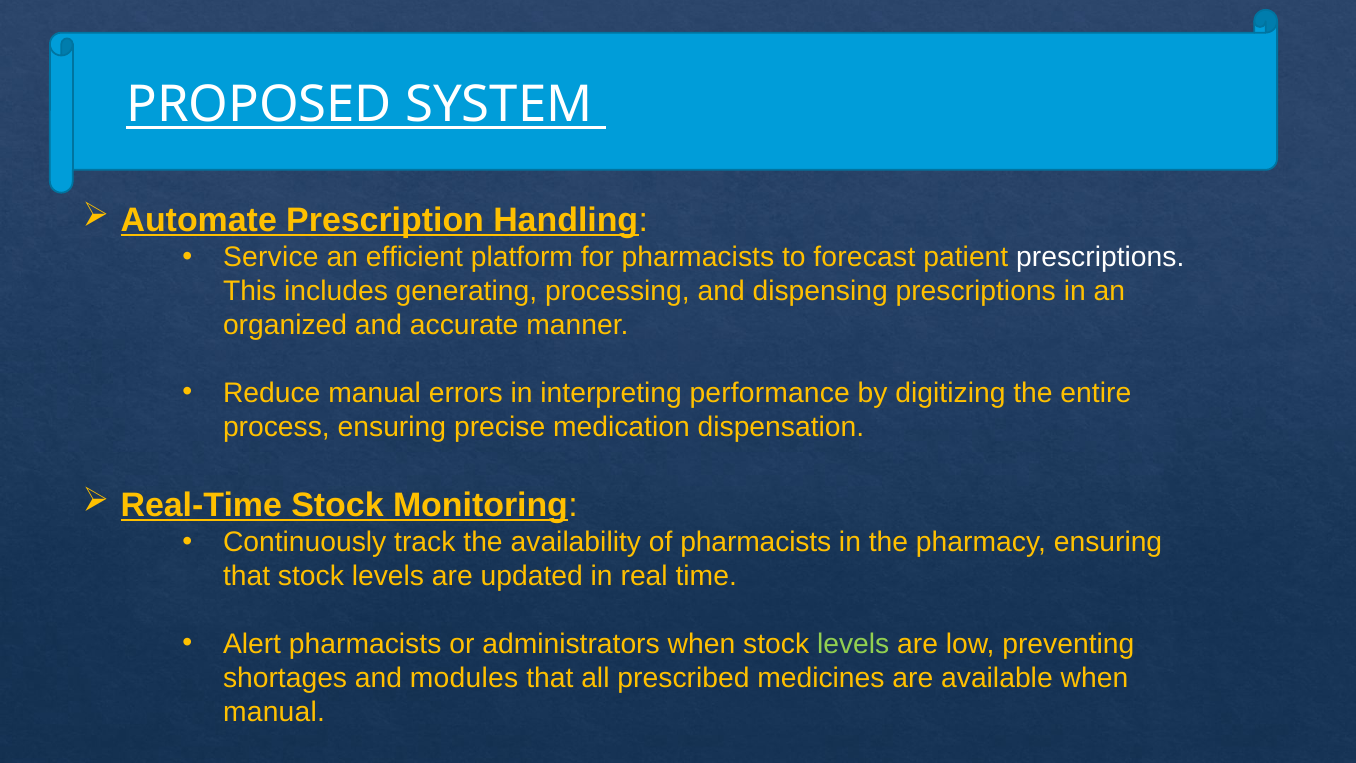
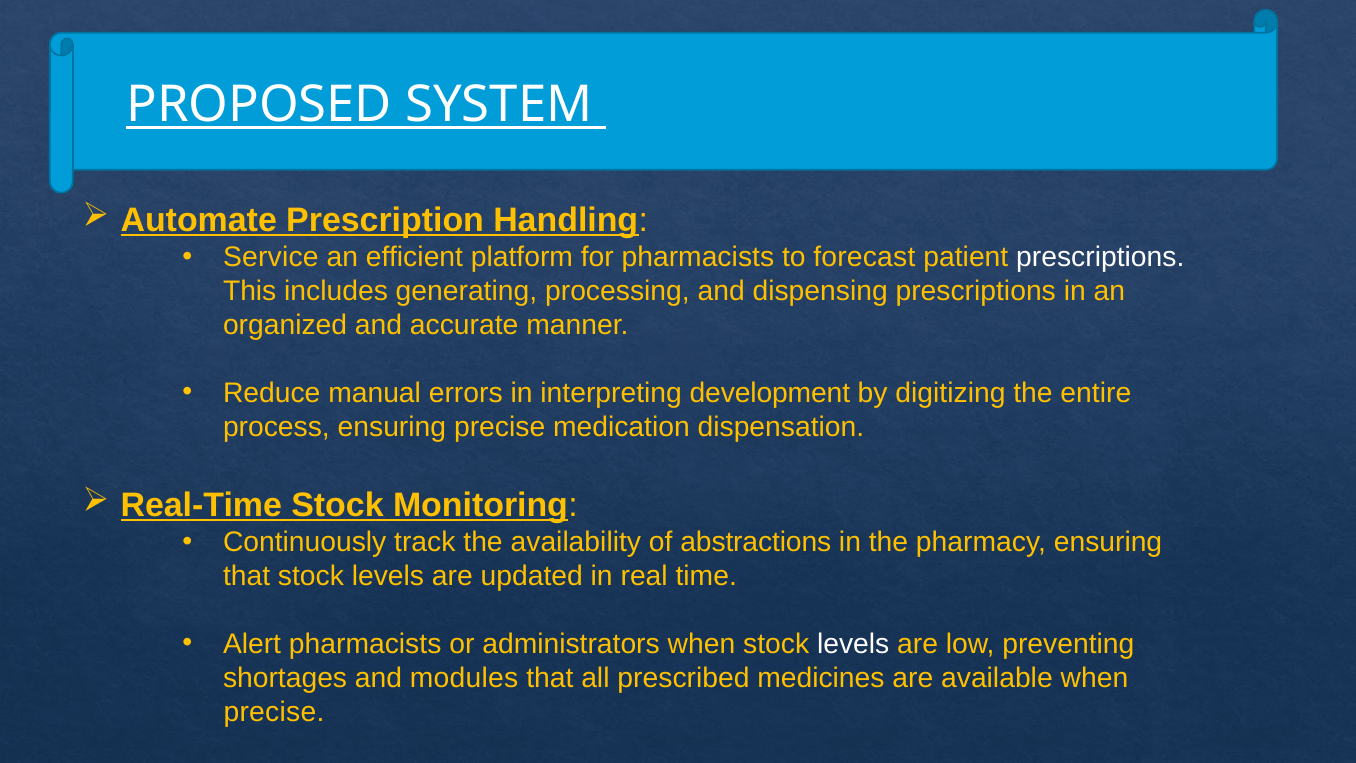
performance: performance -> development
of pharmacists: pharmacists -> abstractions
levels at (853, 644) colour: light green -> white
manual at (274, 712): manual -> precise
